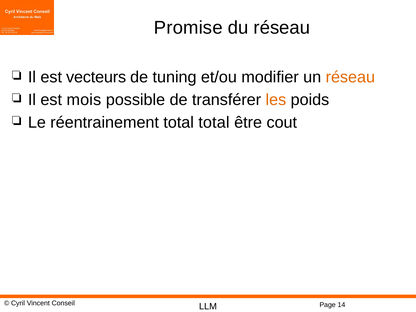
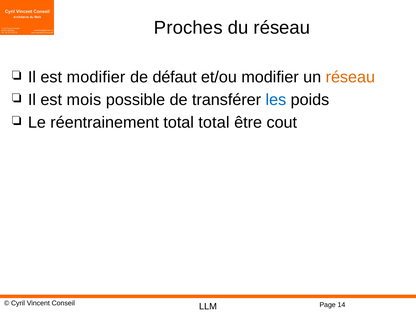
Promise: Promise -> Proches
est vecteurs: vecteurs -> modifier
tuning: tuning -> défaut
les colour: orange -> blue
